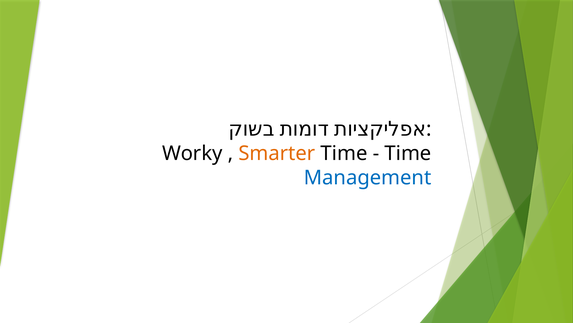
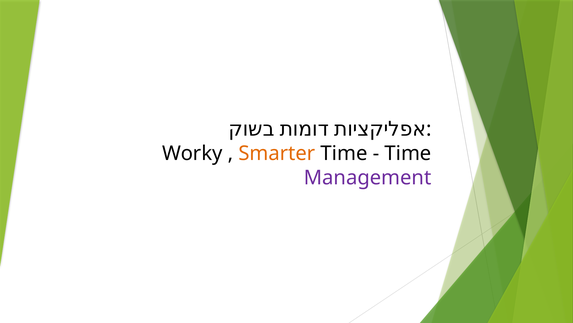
Management colour: blue -> purple
